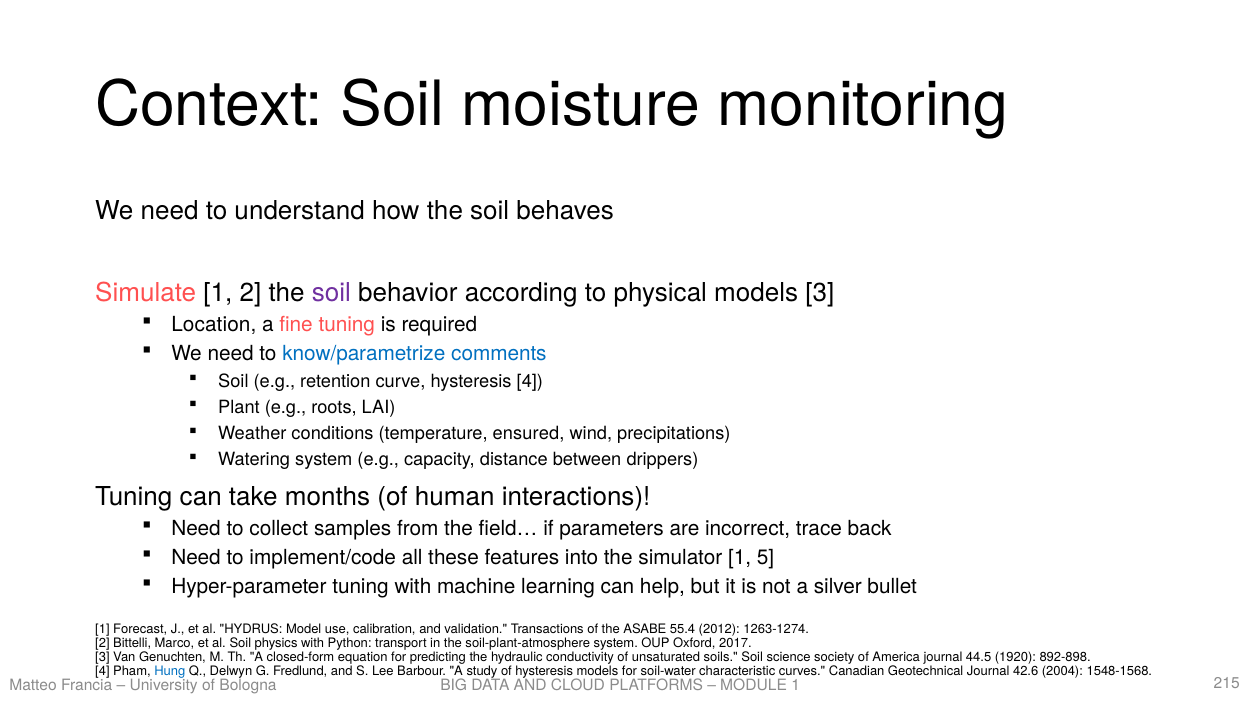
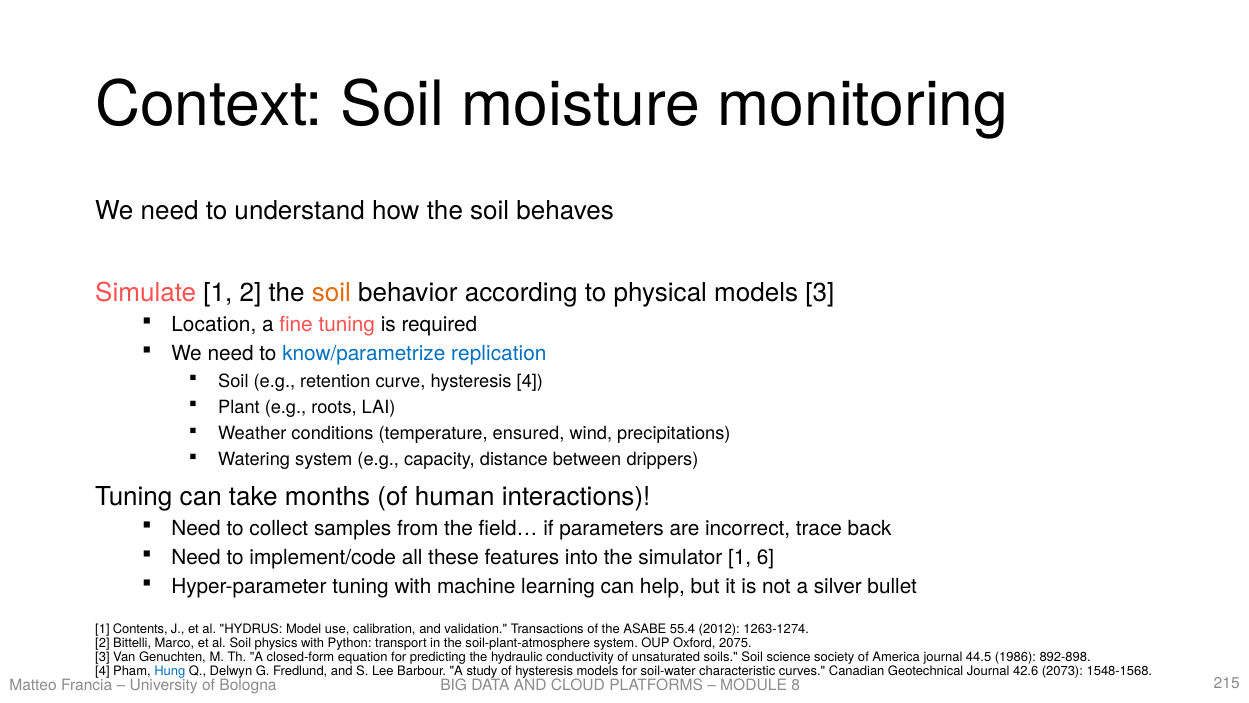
soil at (331, 293) colour: purple -> orange
comments: comments -> replication
5: 5 -> 6
Forecast: Forecast -> Contents
2017: 2017 -> 2075
1920: 1920 -> 1986
2004: 2004 -> 2073
1 at (796, 685): 1 -> 8
